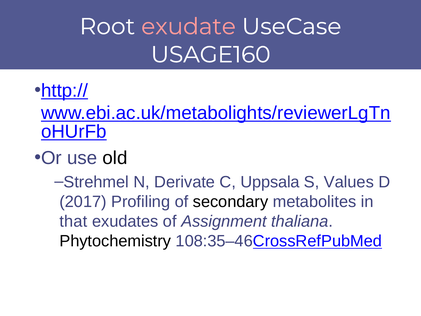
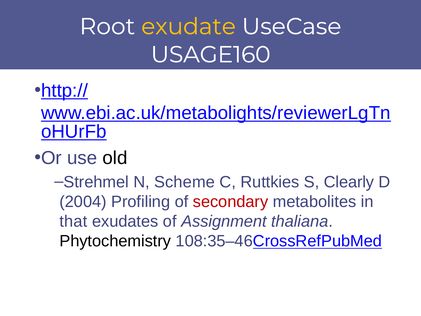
exudate colour: pink -> yellow
Derivate: Derivate -> Scheme
Uppsala: Uppsala -> Ruttkies
Values: Values -> Clearly
2017: 2017 -> 2004
secondary colour: black -> red
